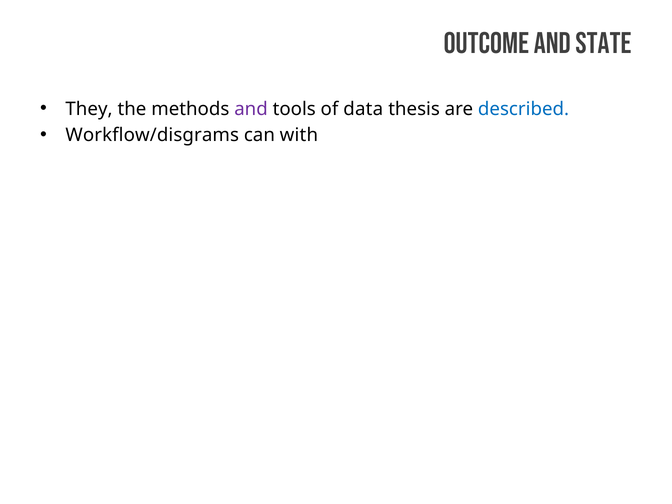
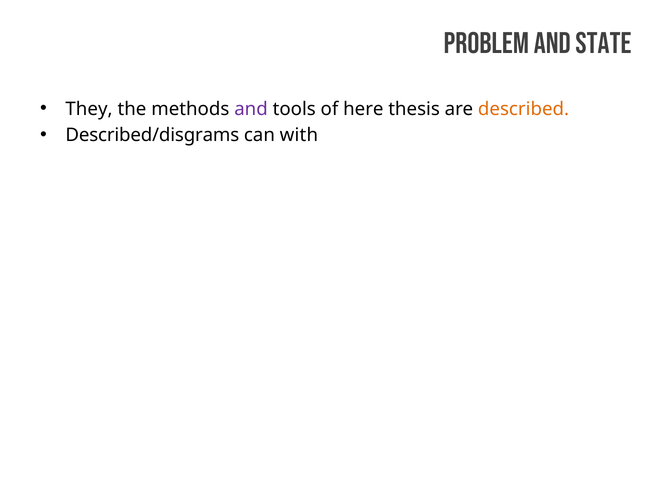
Outcome: Outcome -> Problem
data: data -> here
described colour: blue -> orange
Workflow/disgrams: Workflow/disgrams -> Described/disgrams
